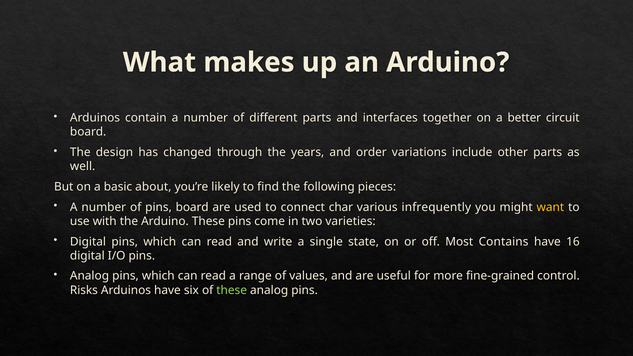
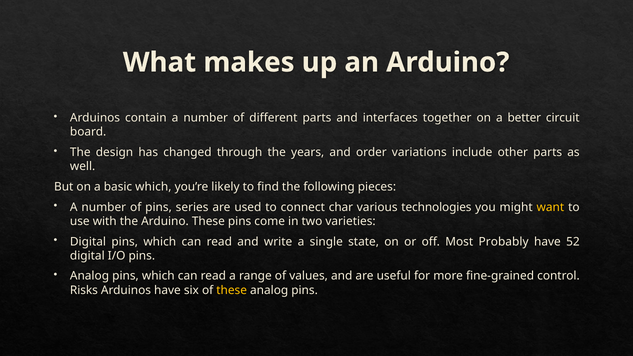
basic about: about -> which
pins board: board -> series
infrequently: infrequently -> technologies
Contains: Contains -> Probably
16: 16 -> 52
these at (232, 290) colour: light green -> yellow
